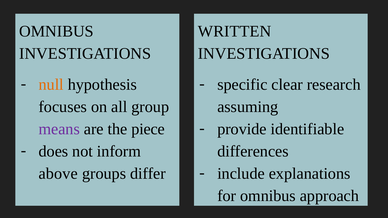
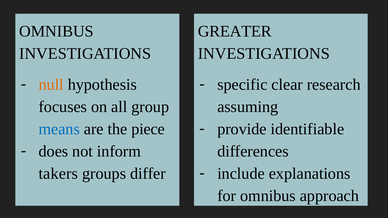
WRITTEN: WRITTEN -> GREATER
means colour: purple -> blue
above: above -> takers
